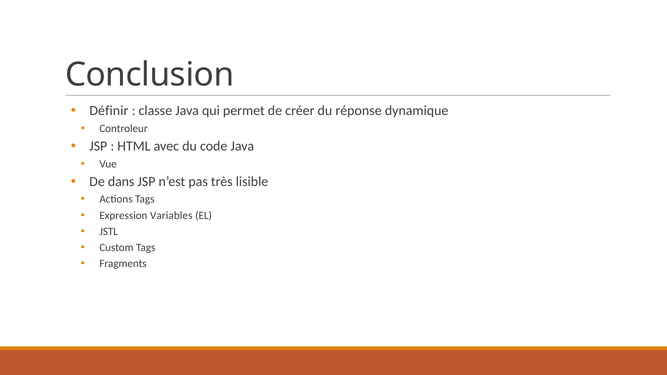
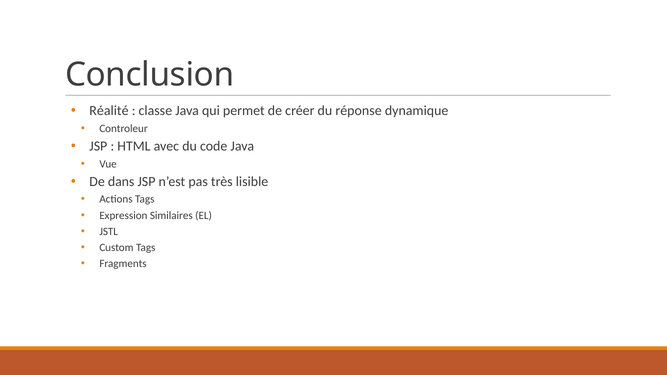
Définir: Définir -> Réalité
Variables: Variables -> Similaires
